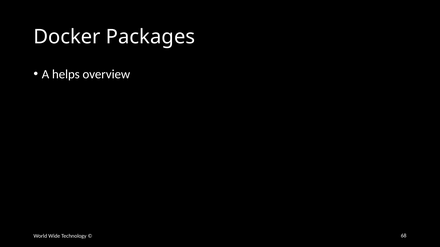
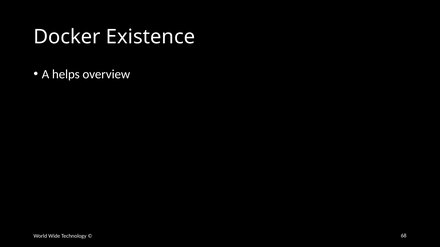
Packages: Packages -> Existence
